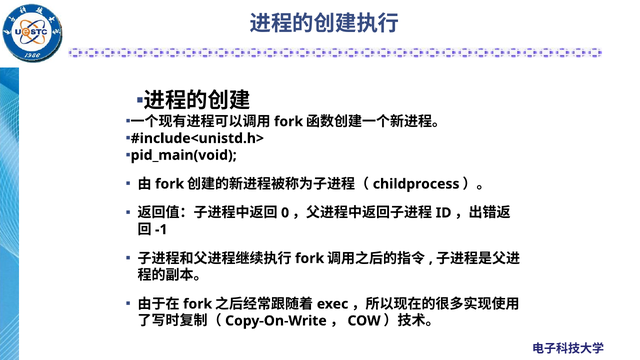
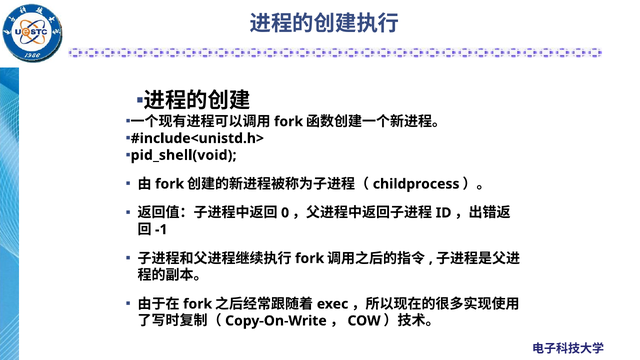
pid_main(void: pid_main(void -> pid_shell(void
